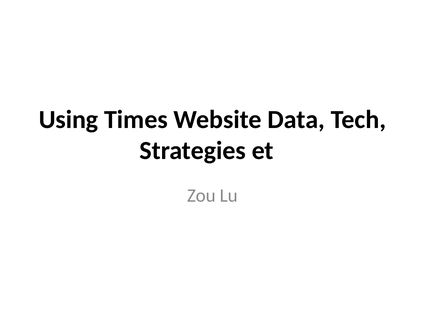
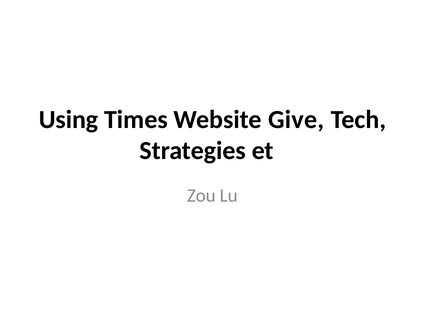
Data: Data -> Give
